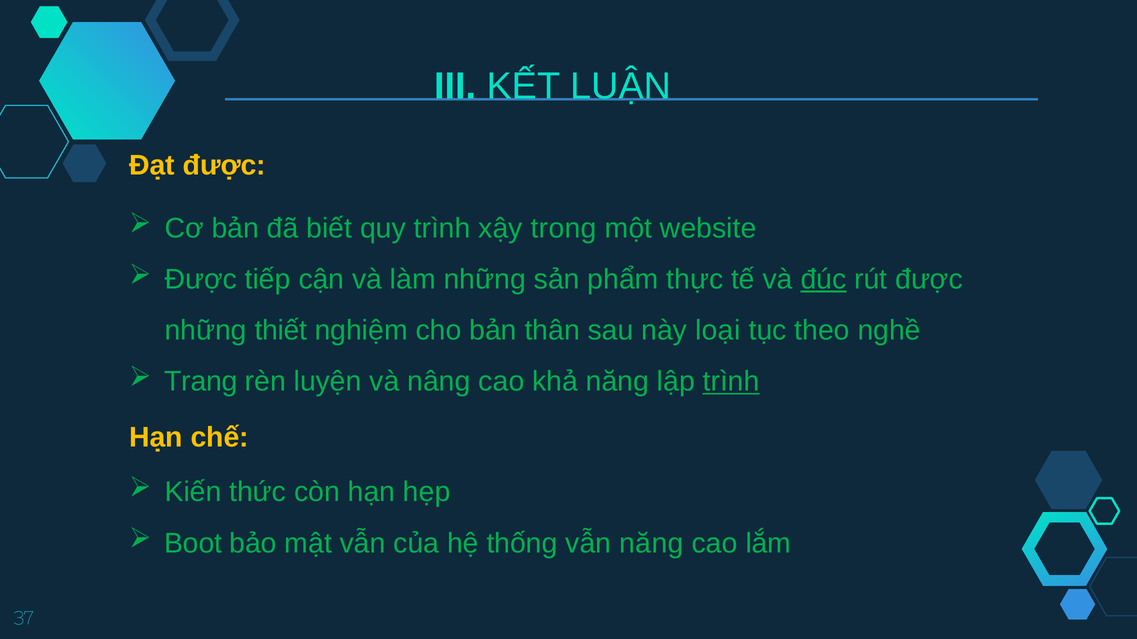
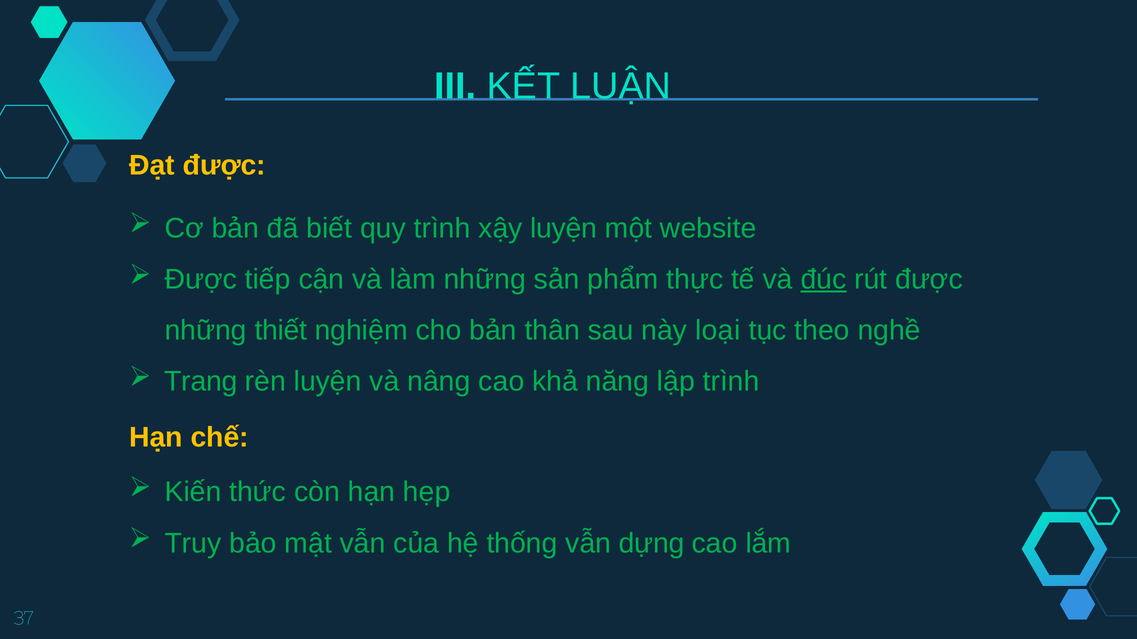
xậy trong: trong -> luyện
trình at (731, 382) underline: present -> none
Boot: Boot -> Truy
vẫn năng: năng -> dựng
